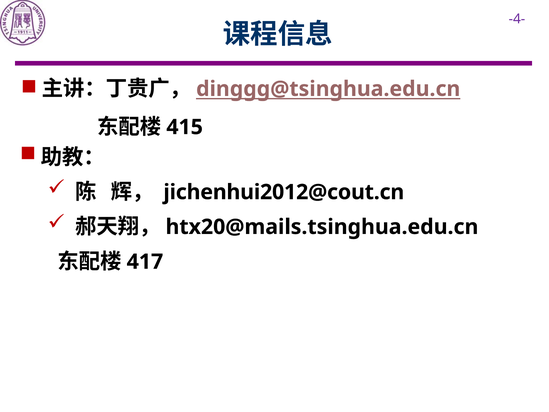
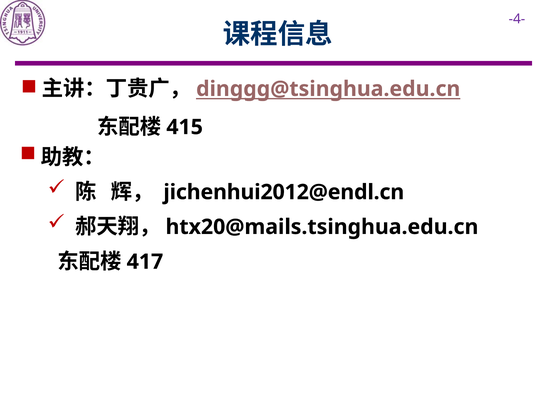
jichenhui2012@cout.cn: jichenhui2012@cout.cn -> jichenhui2012@endl.cn
